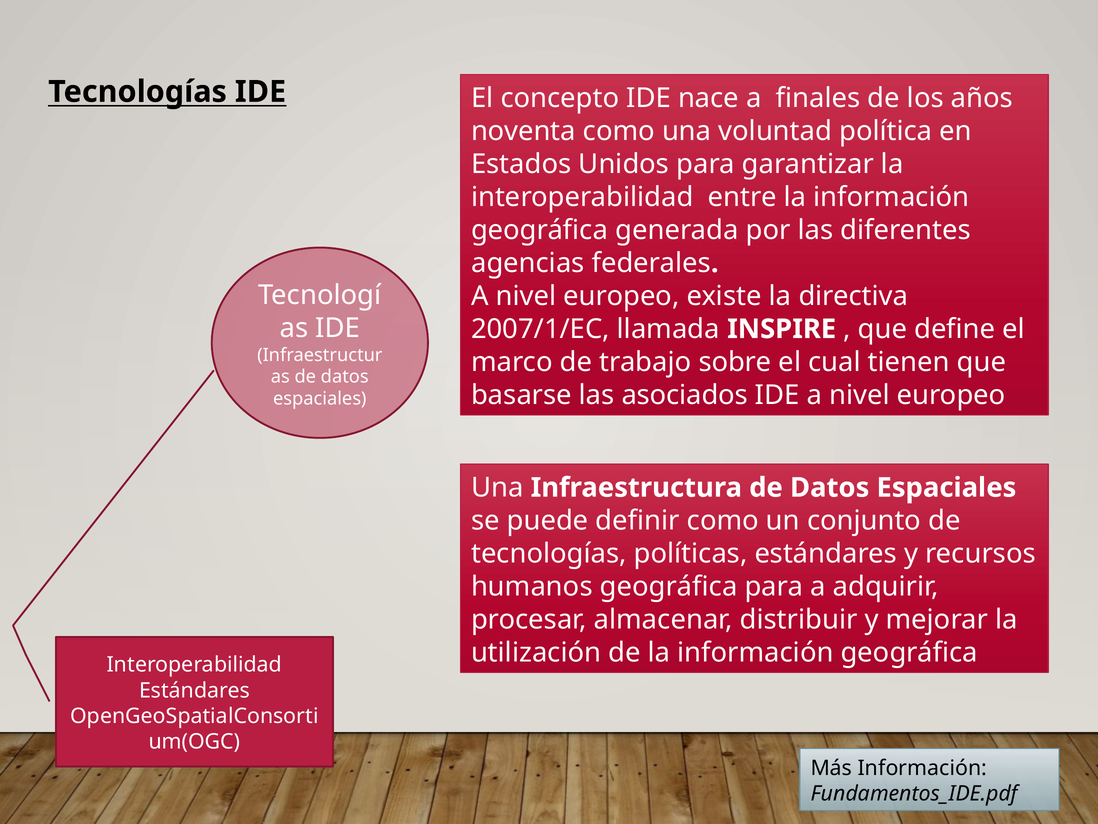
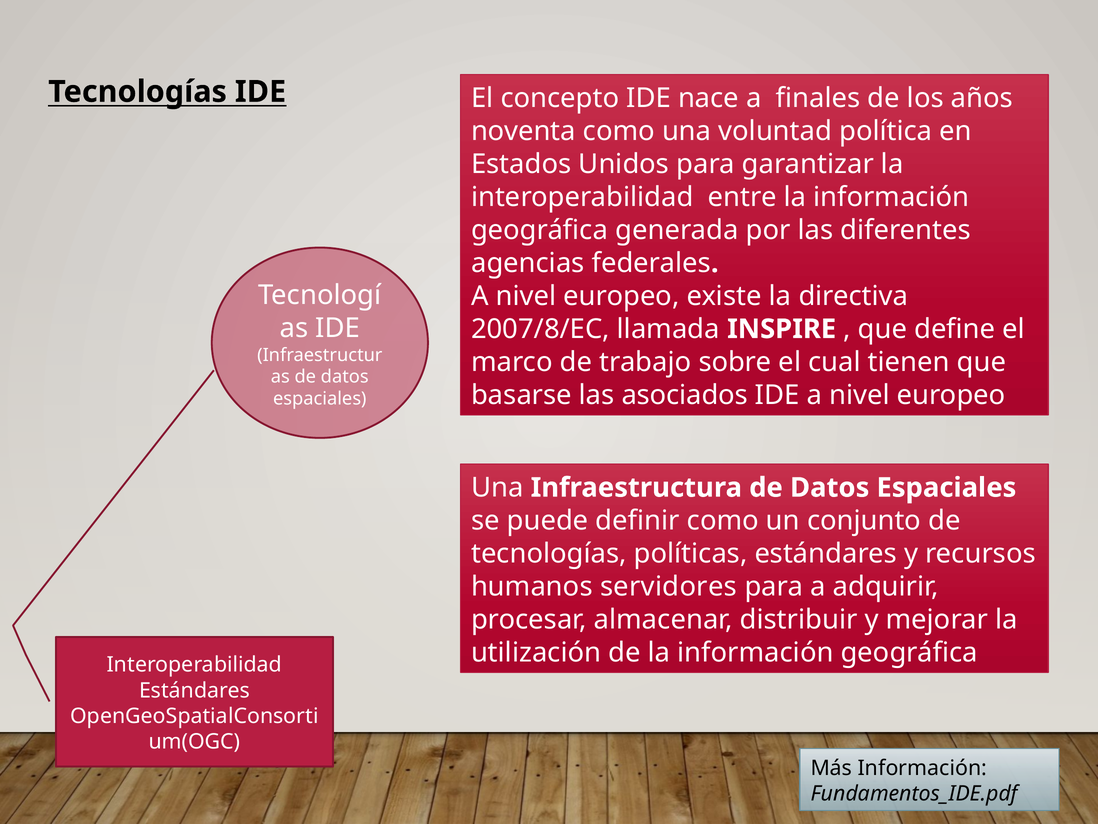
2007/1/EC: 2007/1/EC -> 2007/8/EC
humanos geográfica: geográfica -> servidores
